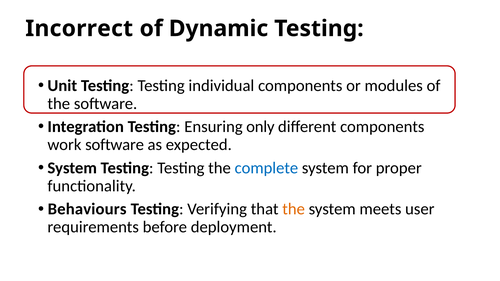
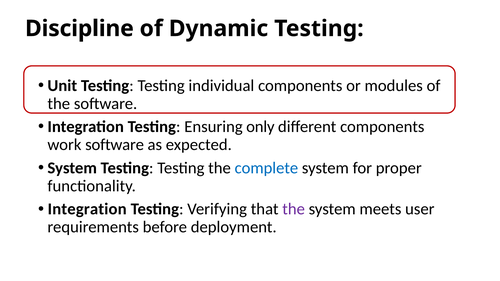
Incorrect: Incorrect -> Discipline
Behaviours at (87, 209): Behaviours -> Integration
the at (294, 209) colour: orange -> purple
